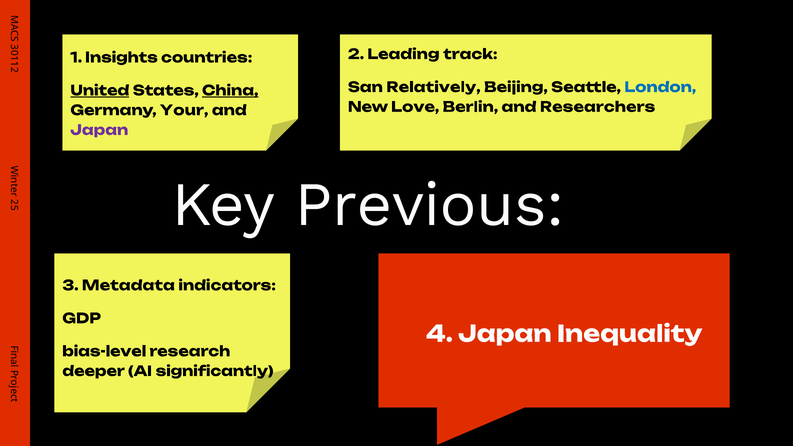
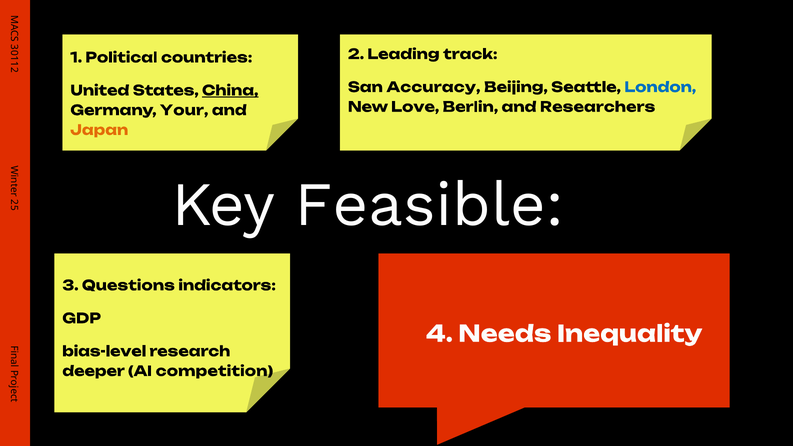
Insights: Insights -> Political
Relatively: Relatively -> Accuracy
United underline: present -> none
Japan at (99, 130) colour: purple -> orange
Previous: Previous -> Feasible
Metadata: Metadata -> Questions
4 Japan: Japan -> Needs
significantly: significantly -> competition
